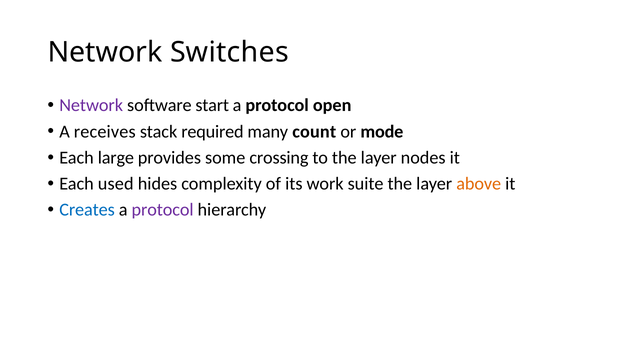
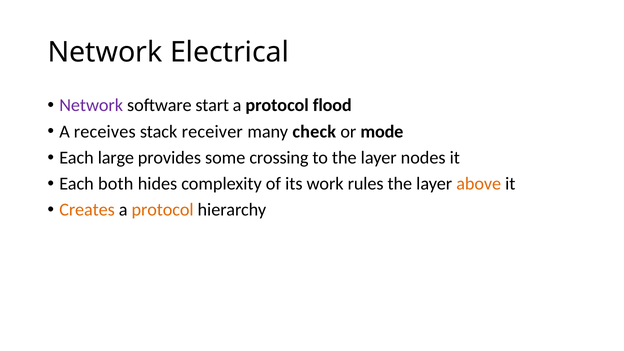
Switches: Switches -> Electrical
open: open -> flood
required: required -> receiver
count: count -> check
used: used -> both
suite: suite -> rules
Creates colour: blue -> orange
protocol at (163, 210) colour: purple -> orange
